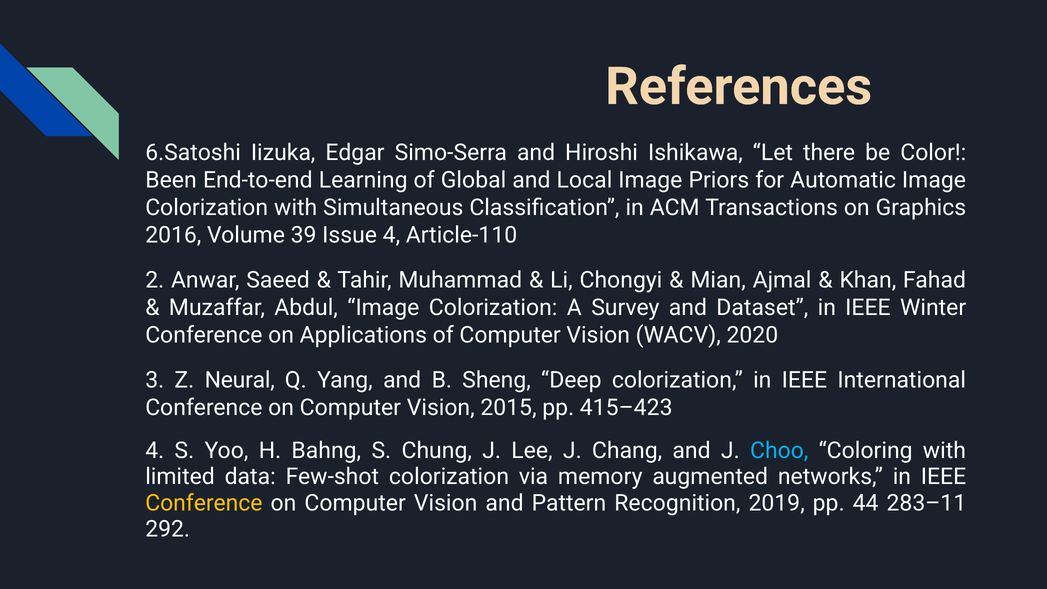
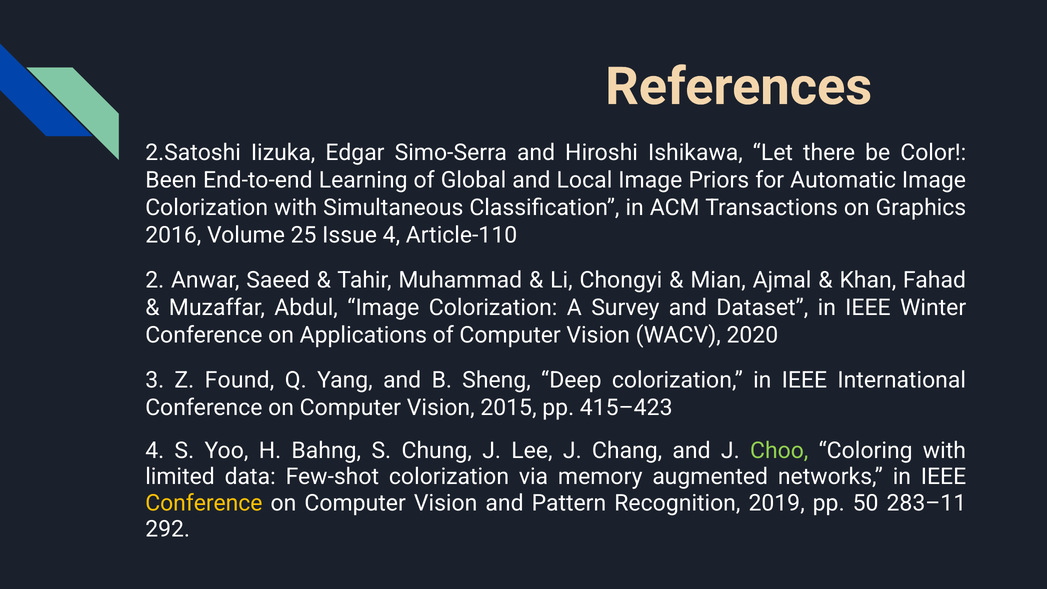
6.Satoshi: 6.Satoshi -> 2.Satoshi
39: 39 -> 25
Neural: Neural -> Found
Choo colour: light blue -> light green
44: 44 -> 50
